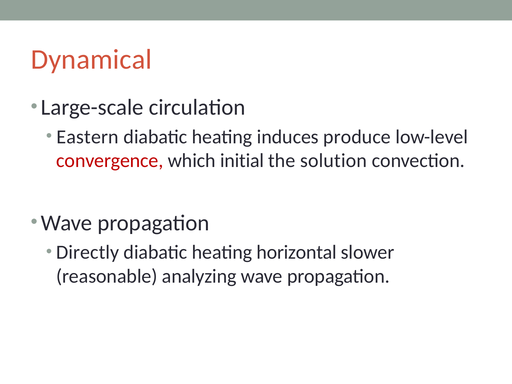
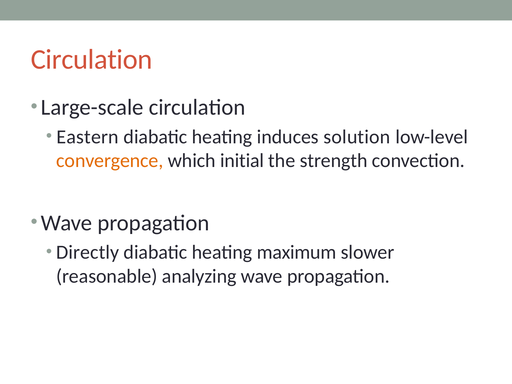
Dynamical at (91, 60): Dynamical -> Circulation
produce: produce -> solution
convergence colour: red -> orange
solution: solution -> strength
horizontal: horizontal -> maximum
